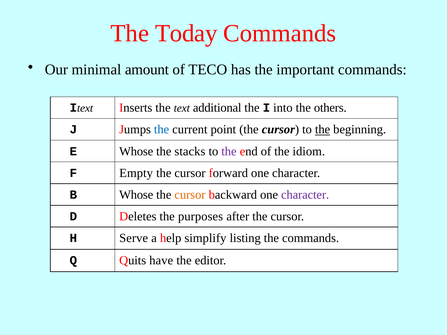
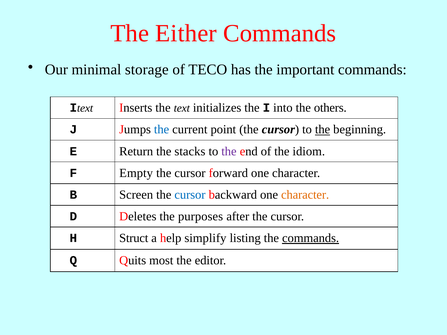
Today: Today -> Either
amount: amount -> storage
additional: additional -> initializes
E Whose: Whose -> Return
B Whose: Whose -> Screen
cursor at (190, 195) colour: orange -> blue
character at (305, 195) colour: purple -> orange
Serve: Serve -> Struct
commands at (311, 238) underline: none -> present
have: have -> most
